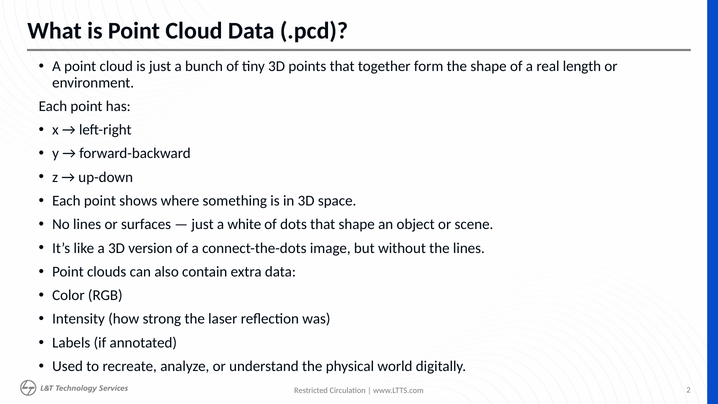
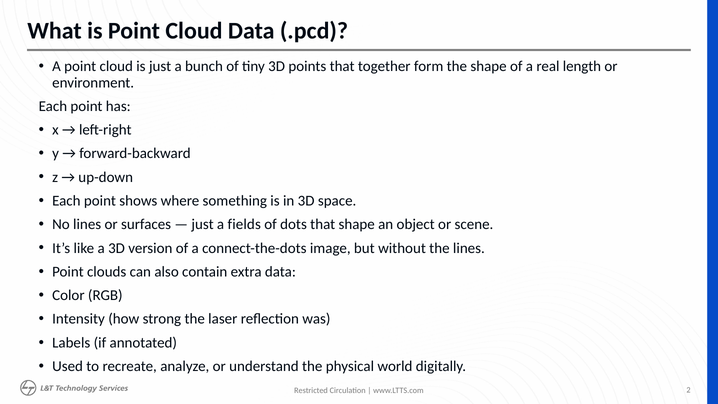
white: white -> fields
